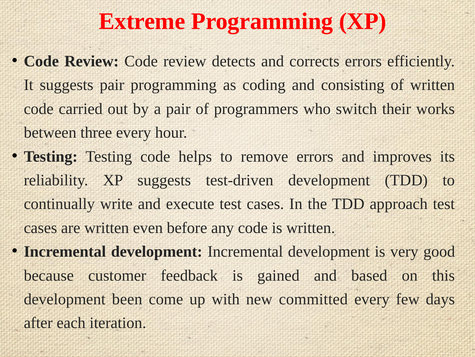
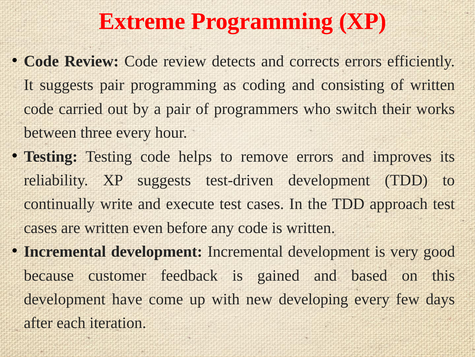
been: been -> have
committed: committed -> developing
